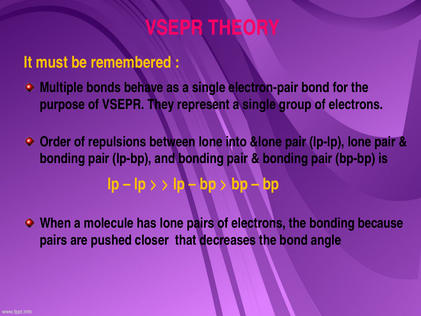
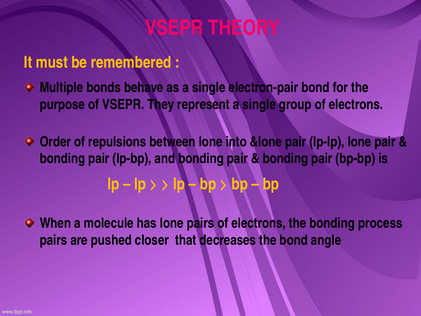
because: because -> process
